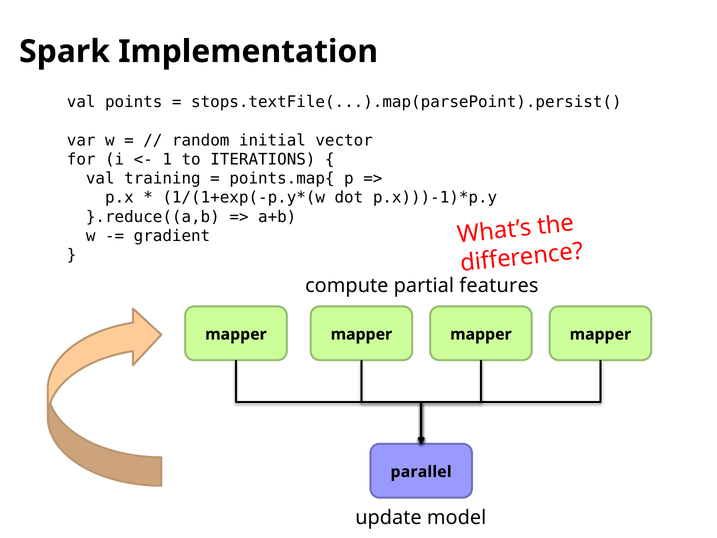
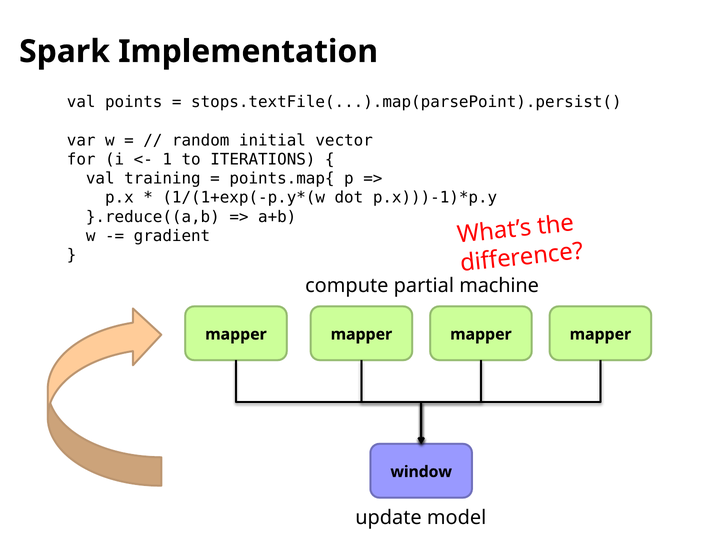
features: features -> machine
parallel: parallel -> window
